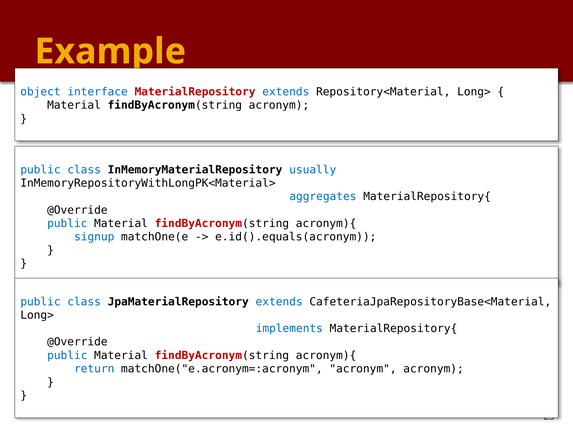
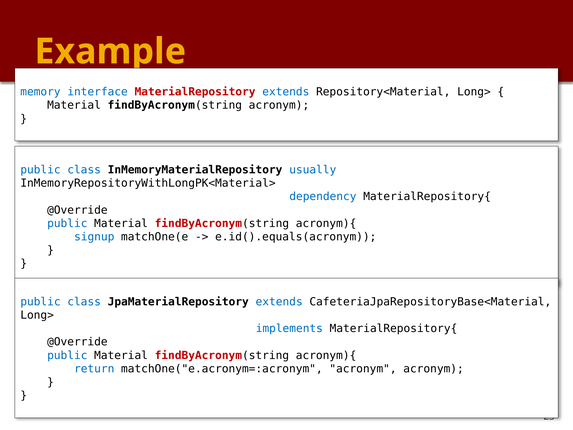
object: object -> memory
aggregates: aggregates -> dependency
